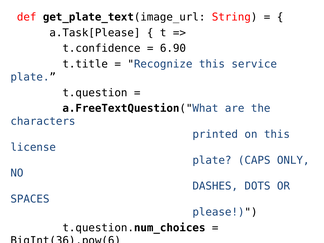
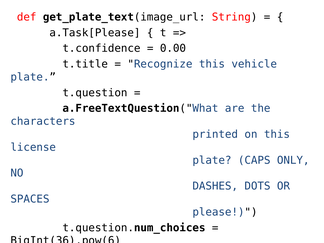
6.90: 6.90 -> 0.00
service: service -> vehicle
